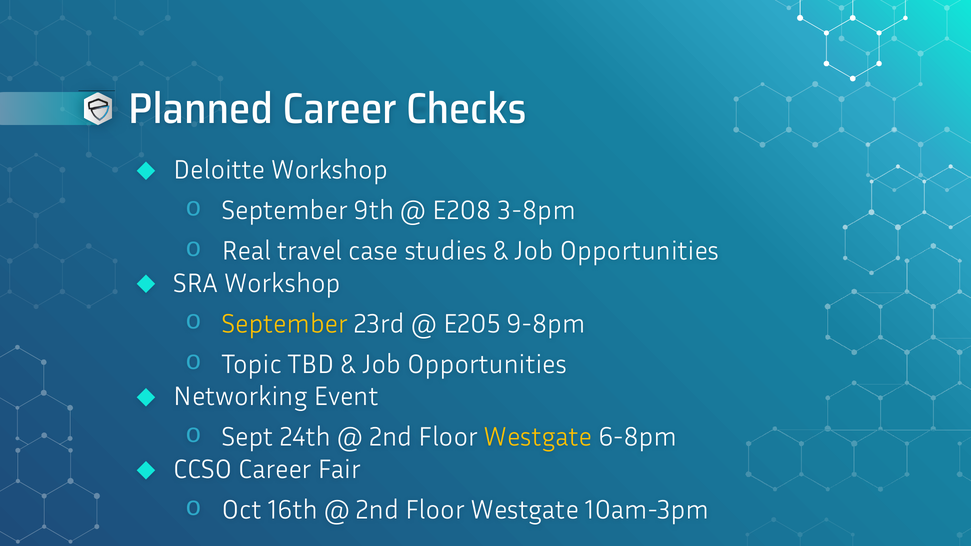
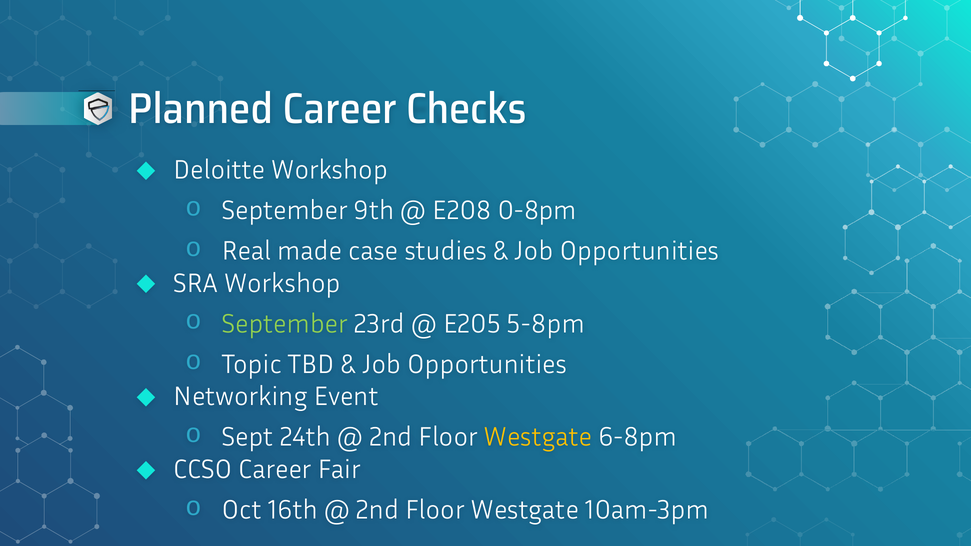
3-8pm: 3-8pm -> 0-8pm
travel: travel -> made
September at (285, 324) colour: yellow -> light green
9-8pm: 9-8pm -> 5-8pm
